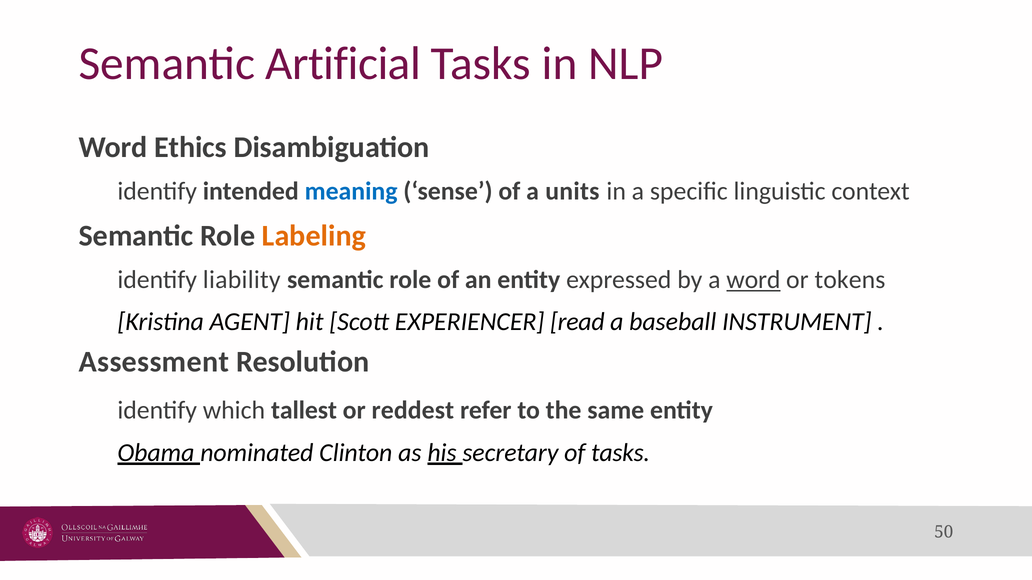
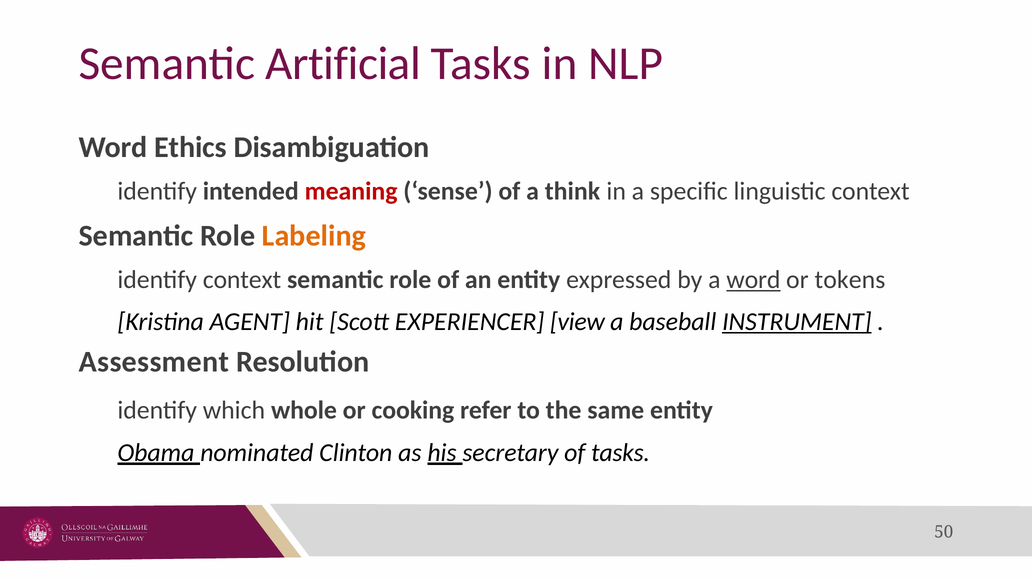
meaning colour: blue -> red
units: units -> think
identify liability: liability -> context
read: read -> view
INSTRUMENT underline: none -> present
tallest: tallest -> whole
reddest: reddest -> cooking
